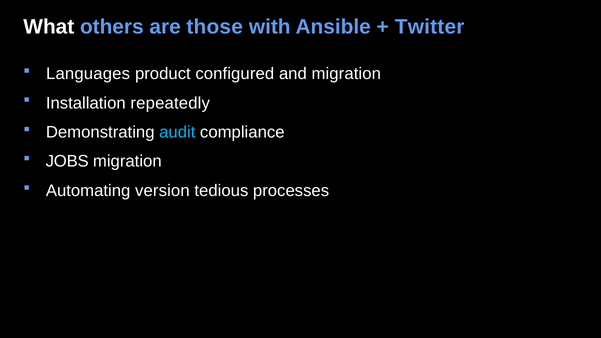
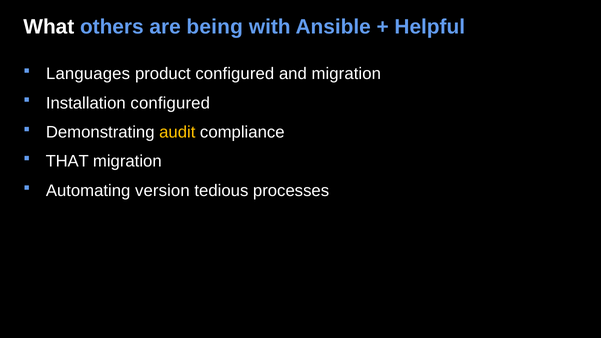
those: those -> being
Twitter: Twitter -> Helpful
Installation repeatedly: repeatedly -> configured
audit colour: light blue -> yellow
JOBS: JOBS -> THAT
